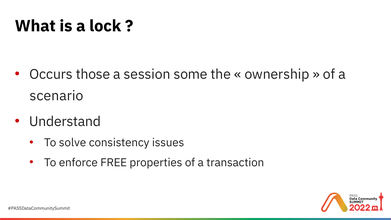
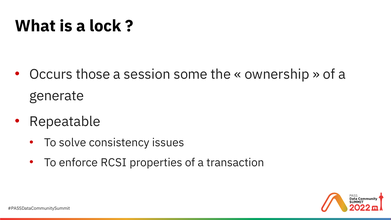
scenario: scenario -> generate
Understand: Understand -> Repeatable
FREE: FREE -> RCSI
